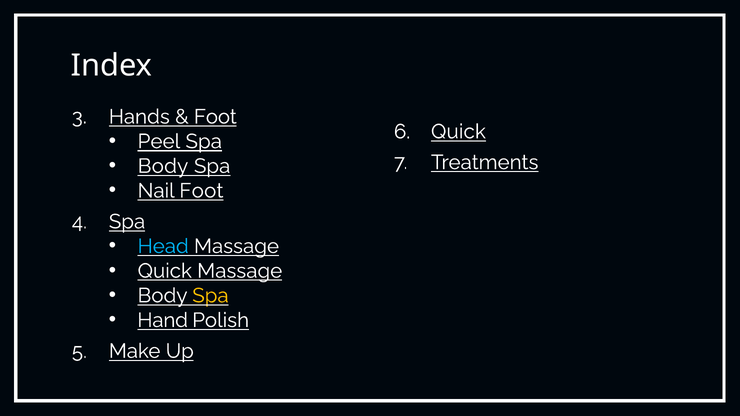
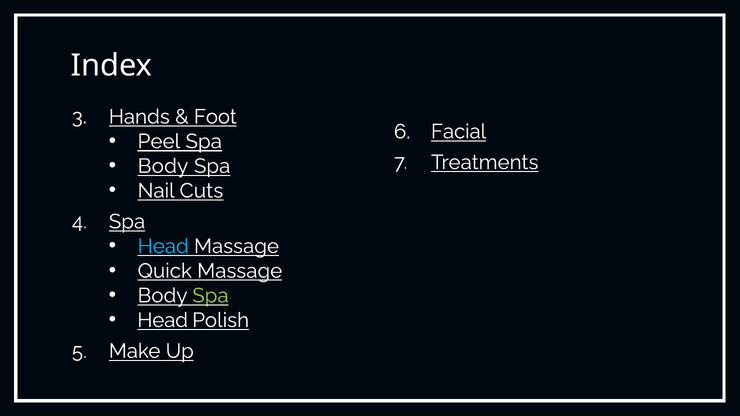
Quick at (458, 132): Quick -> Facial
Nail Foot: Foot -> Cuts
Spa at (210, 296) colour: yellow -> light green
Hand at (163, 320): Hand -> Head
